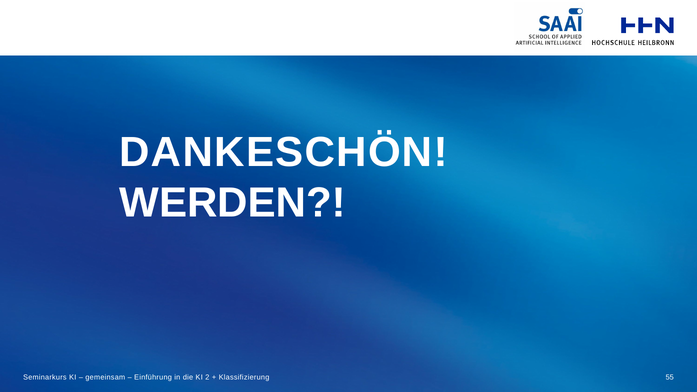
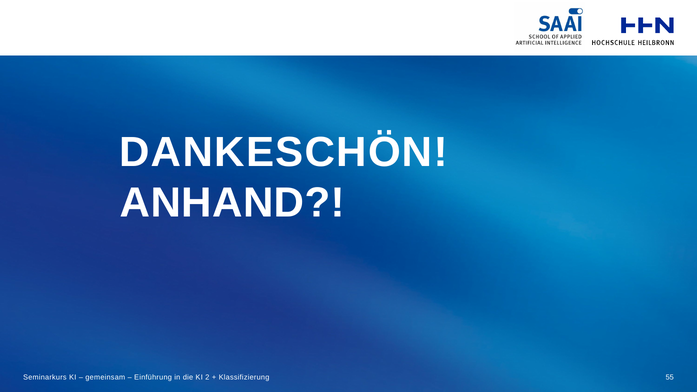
WERDEN: WERDEN -> ANHAND
